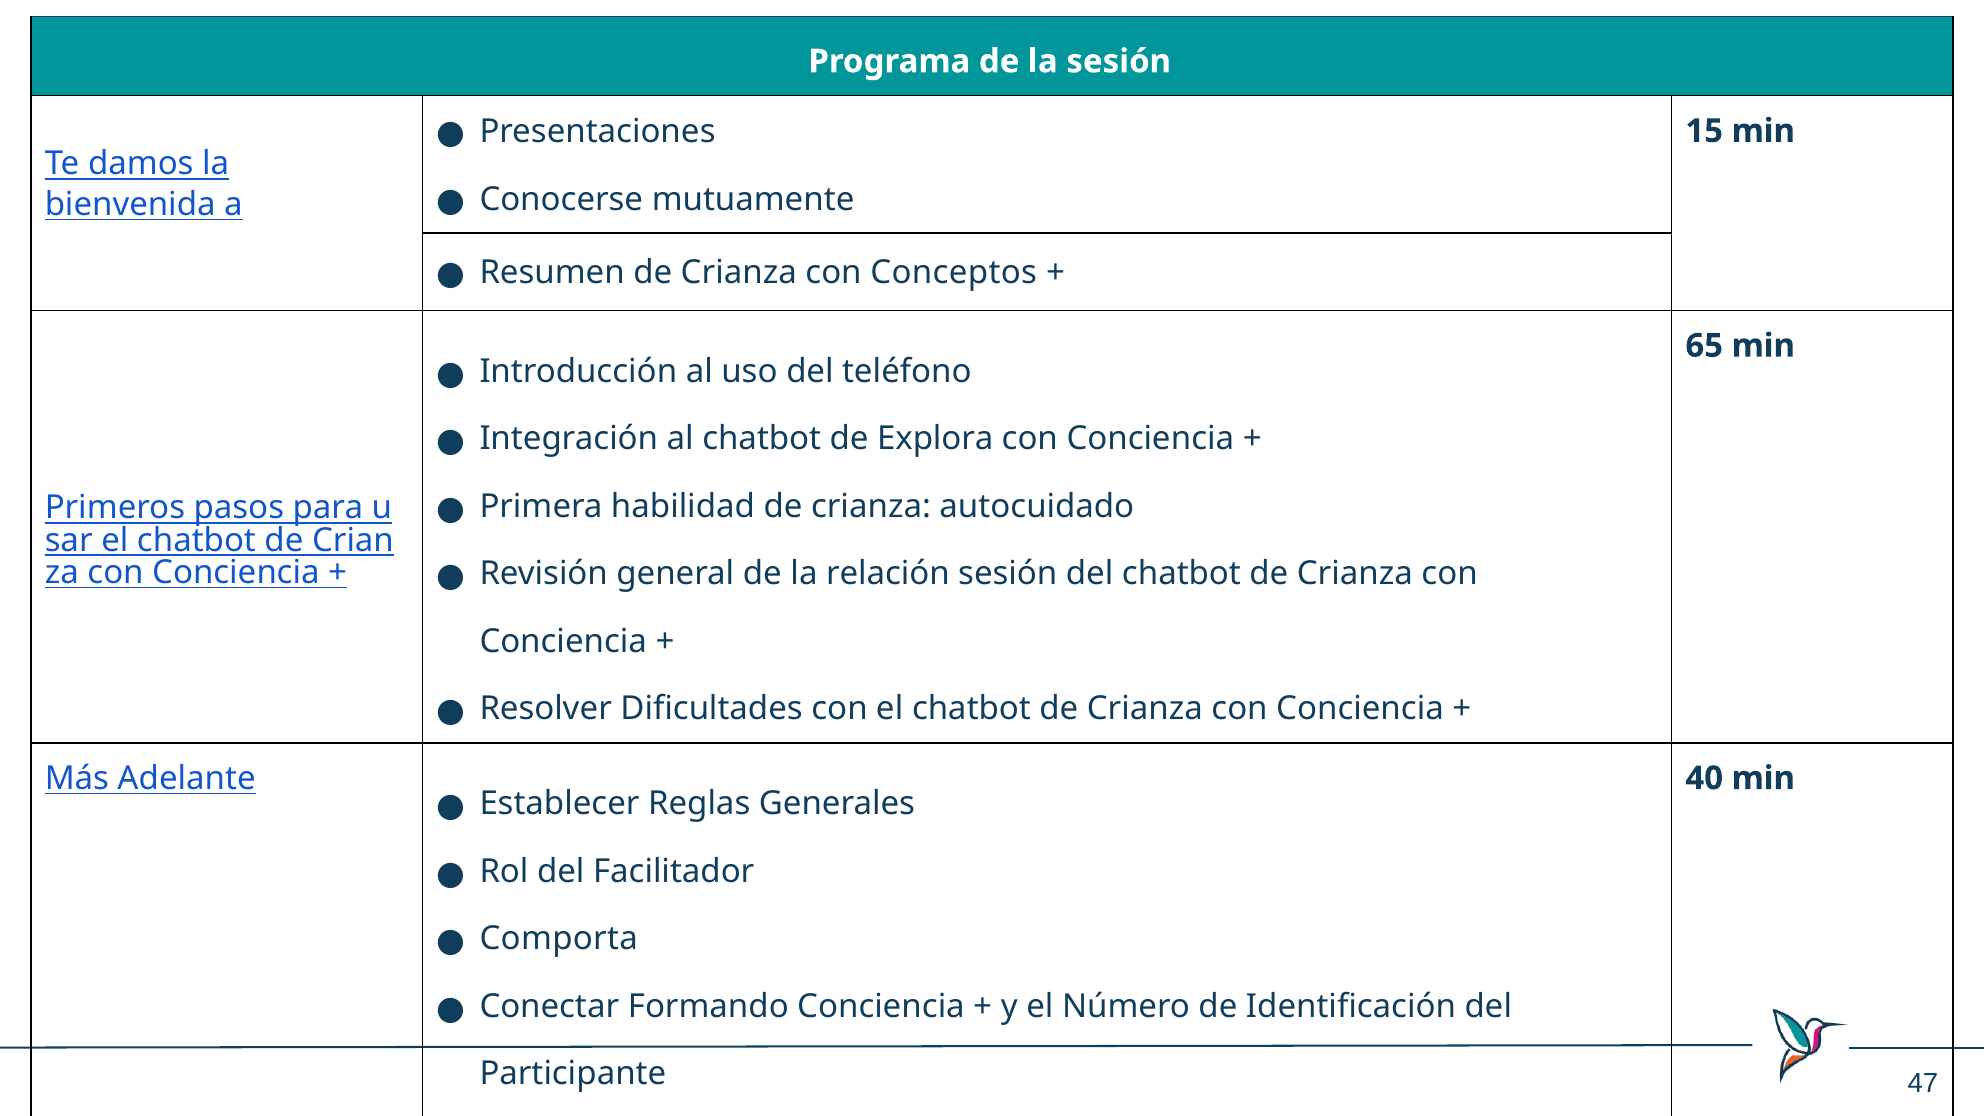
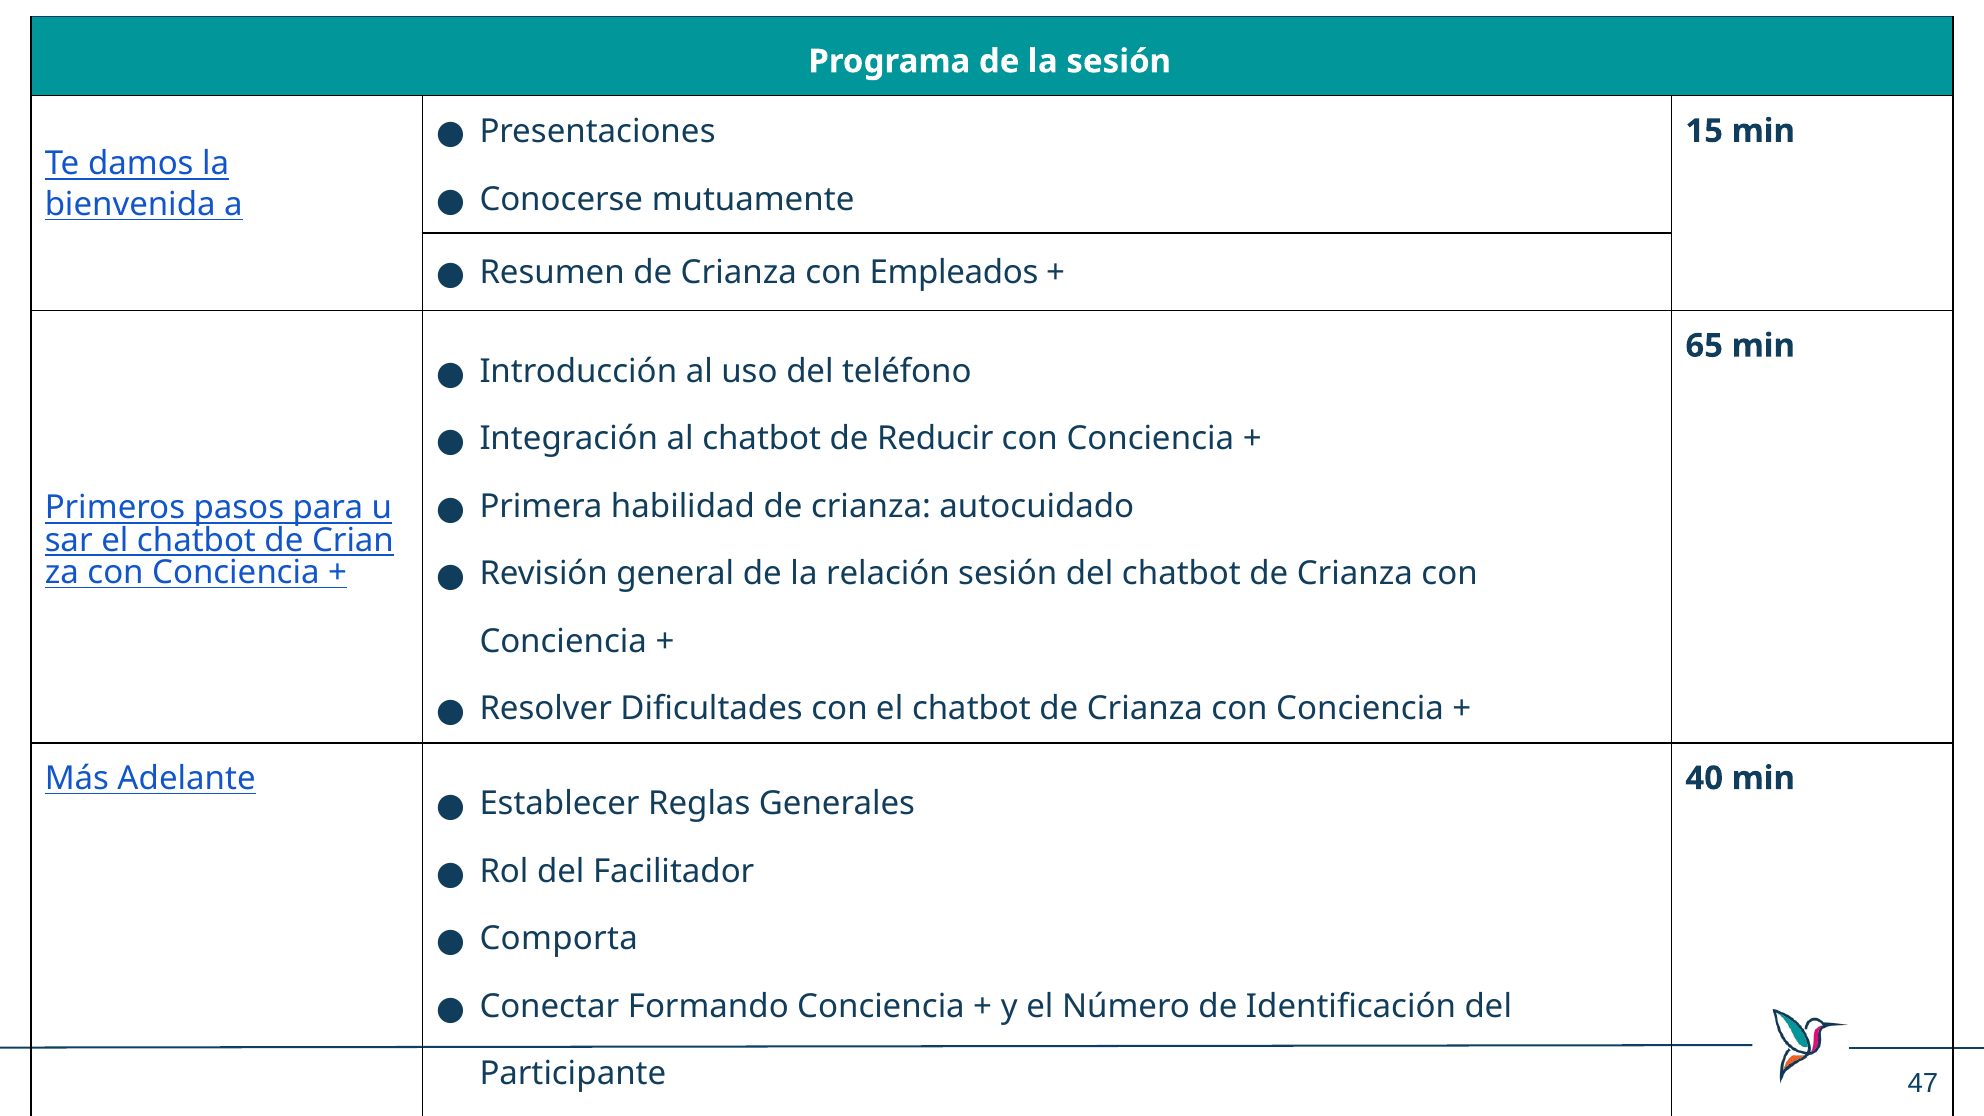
Conceptos: Conceptos -> Empleados
Explora: Explora -> Reducir
